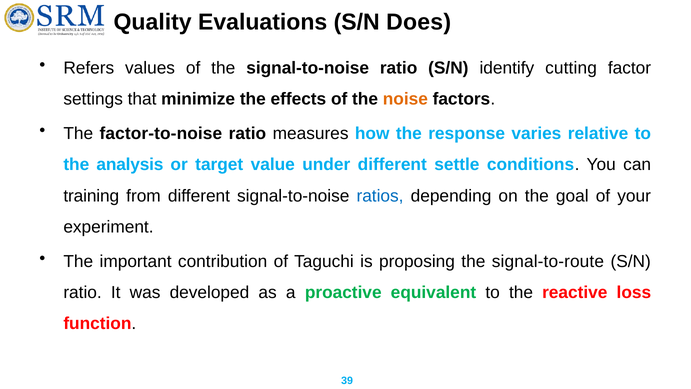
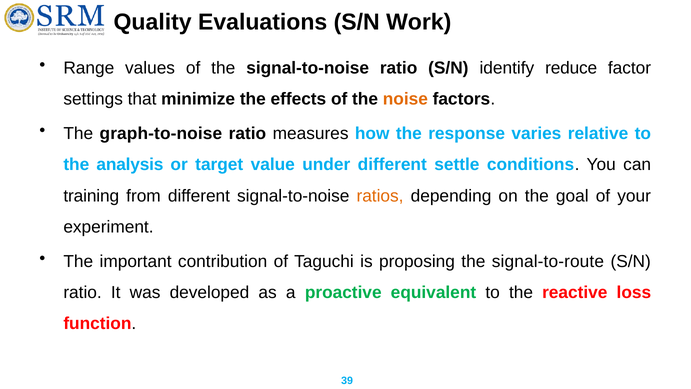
Does: Does -> Work
Refers: Refers -> Range
cutting: cutting -> reduce
factor-to-noise: factor-to-noise -> graph-to-noise
ratios colour: blue -> orange
